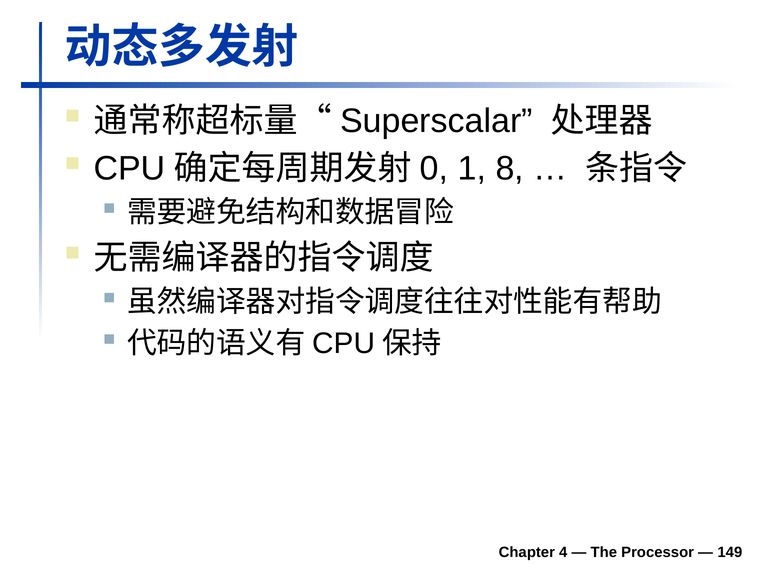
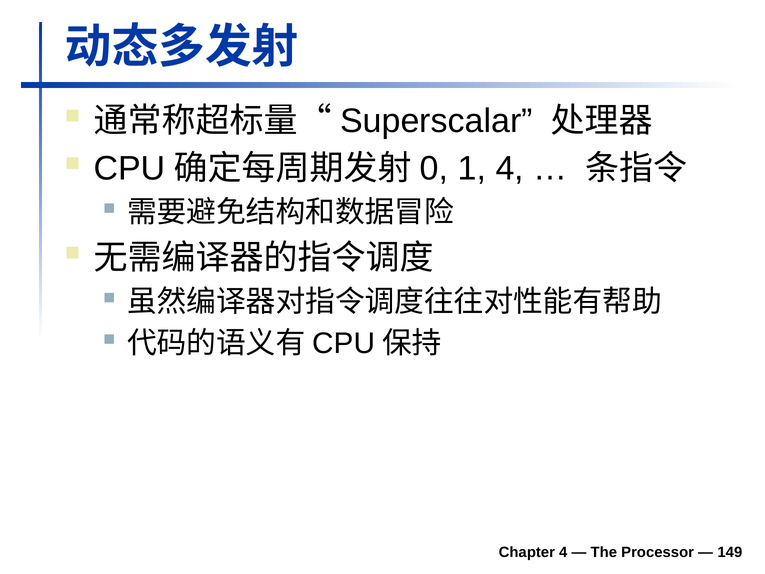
1 8: 8 -> 4
